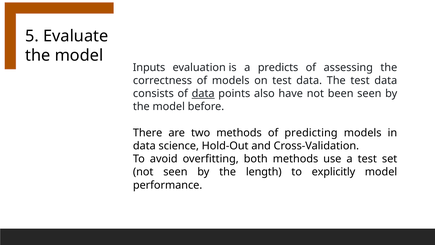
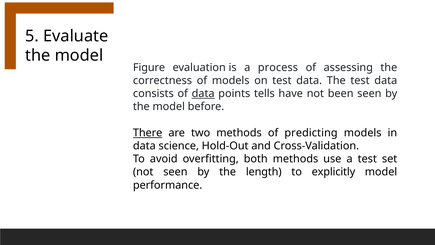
Inputs: Inputs -> Figure
predicts: predicts -> process
also: also -> tells
There underline: none -> present
